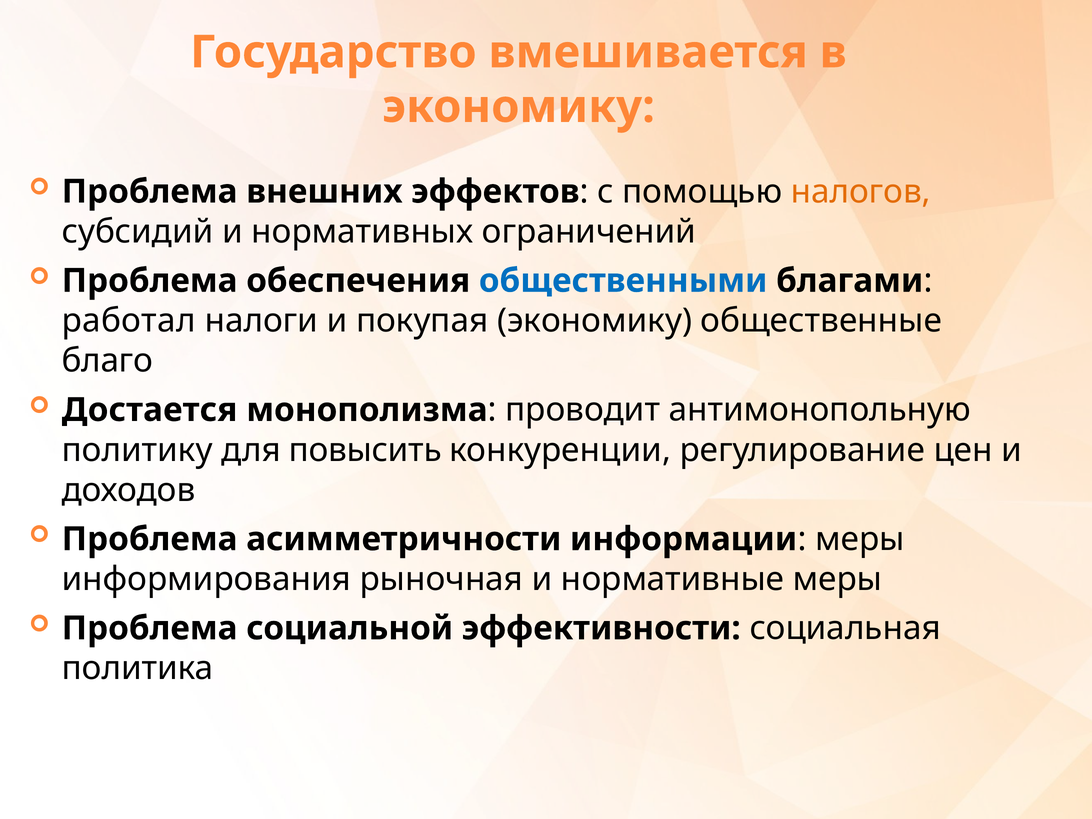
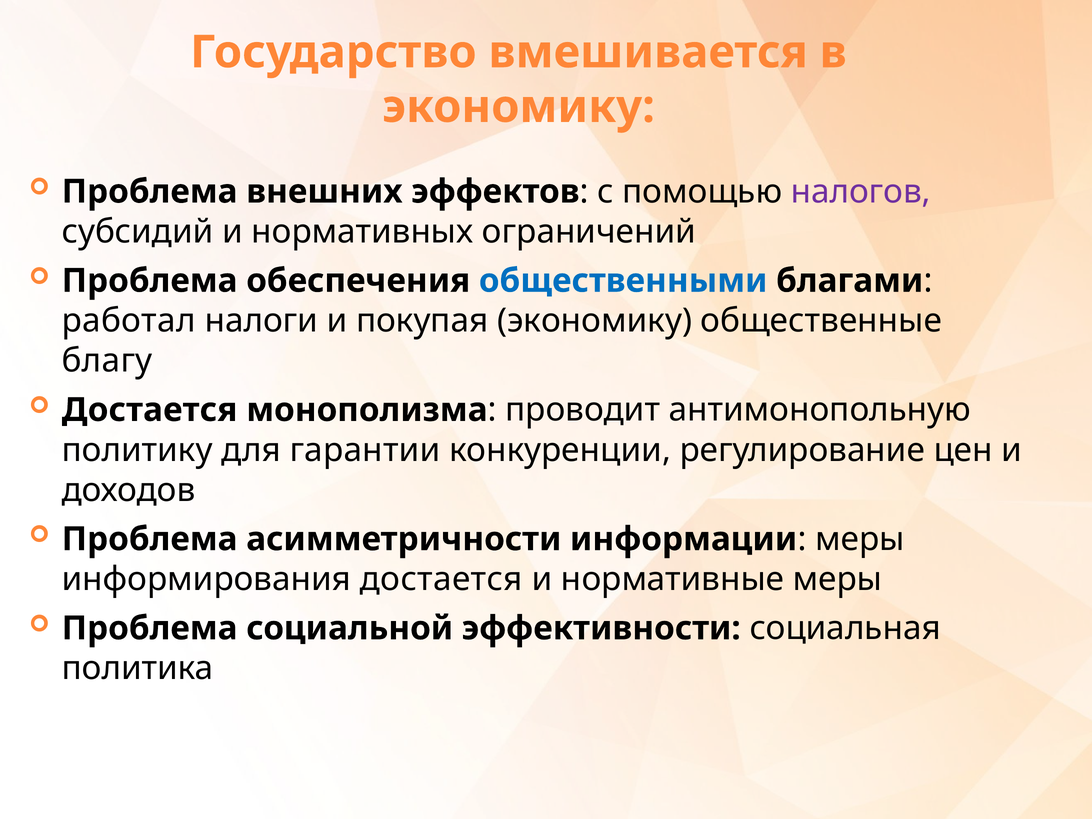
налогов colour: orange -> purple
благо: благо -> благу
повысить: повысить -> гарантии
информирования рыночная: рыночная -> достается
